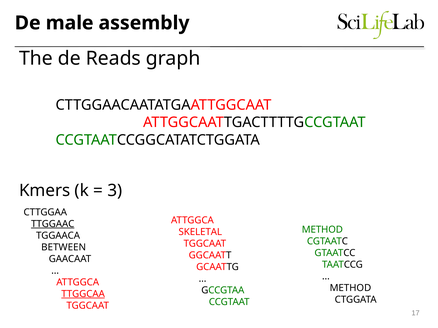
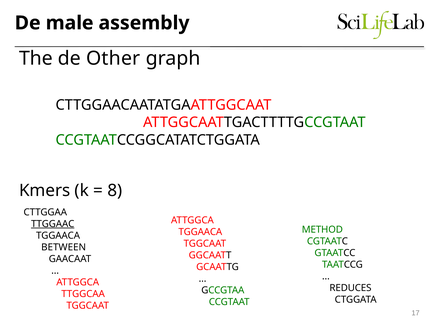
Reads: Reads -> Other
3: 3 -> 8
SKELETAL at (200, 232): SKELETAL -> TGGAACA
METHOD at (350, 288): METHOD -> REDUCES
TTGGCAA underline: present -> none
